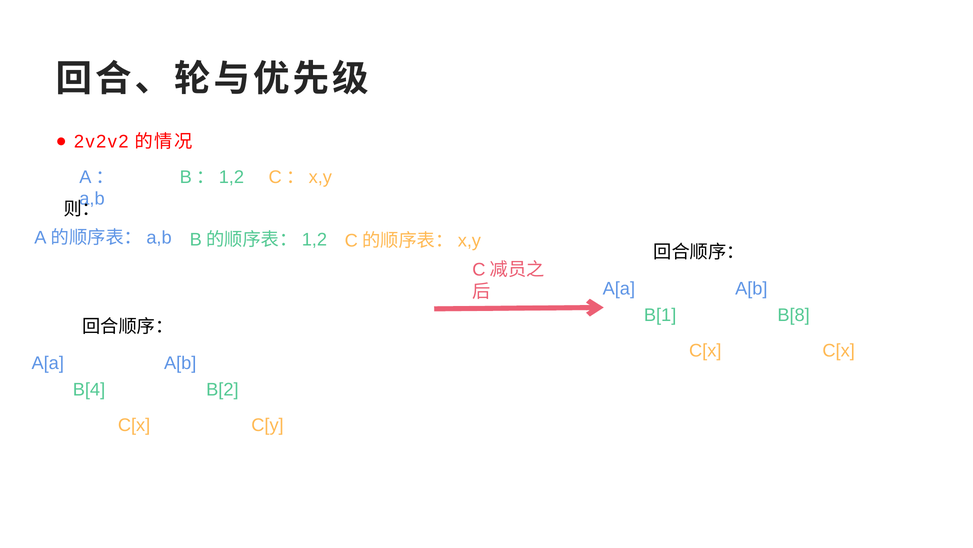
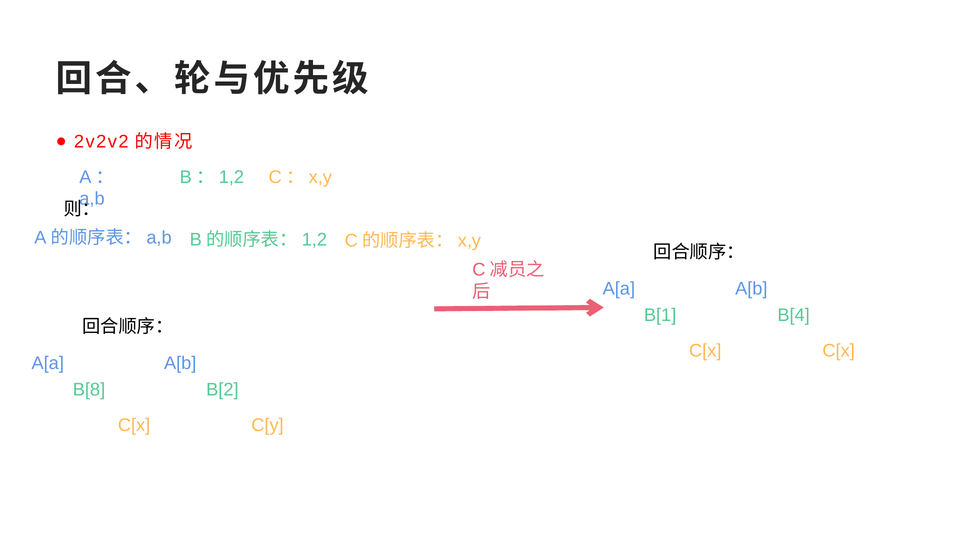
B[8: B[8 -> B[4
B[4: B[4 -> B[8
